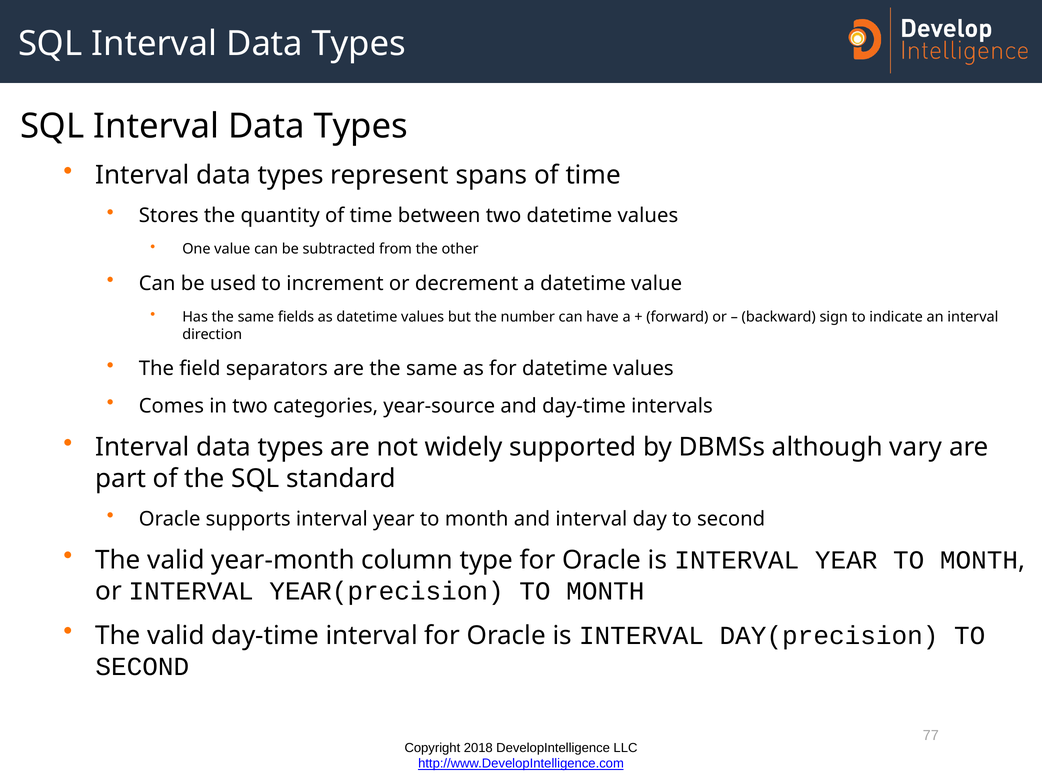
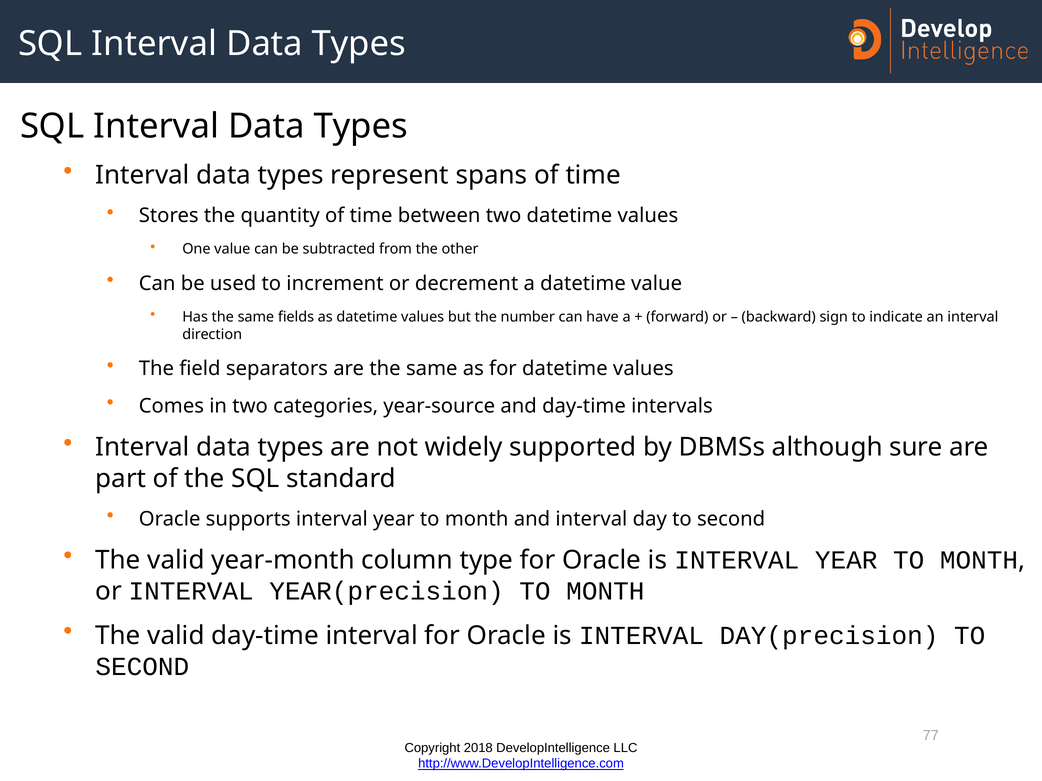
vary: vary -> sure
